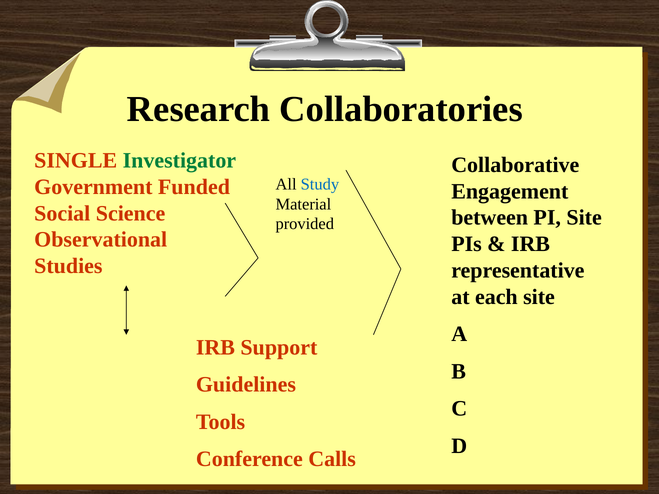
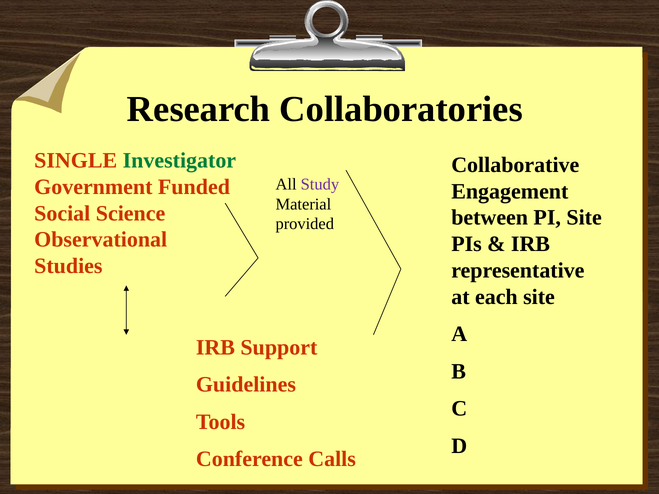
Study colour: blue -> purple
